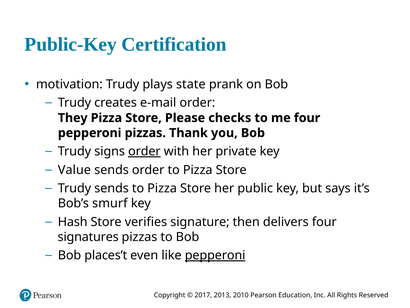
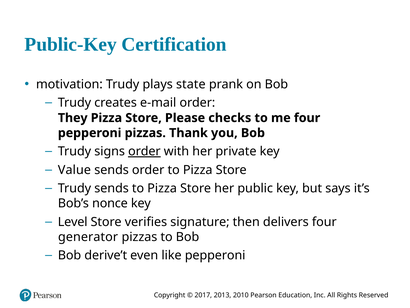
smurf: smurf -> nonce
Hash: Hash -> Level
signatures: signatures -> generator
places’t: places’t -> derive’t
pepperoni at (215, 255) underline: present -> none
